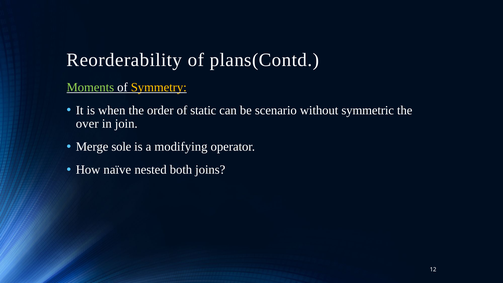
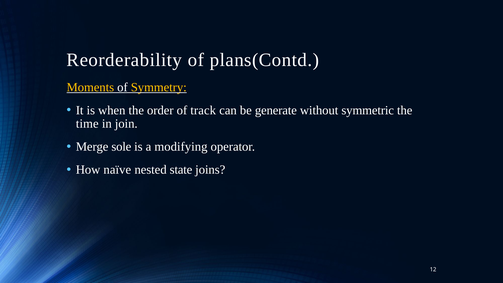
Moments colour: light green -> yellow
static: static -> track
scenario: scenario -> generate
over: over -> time
both: both -> state
